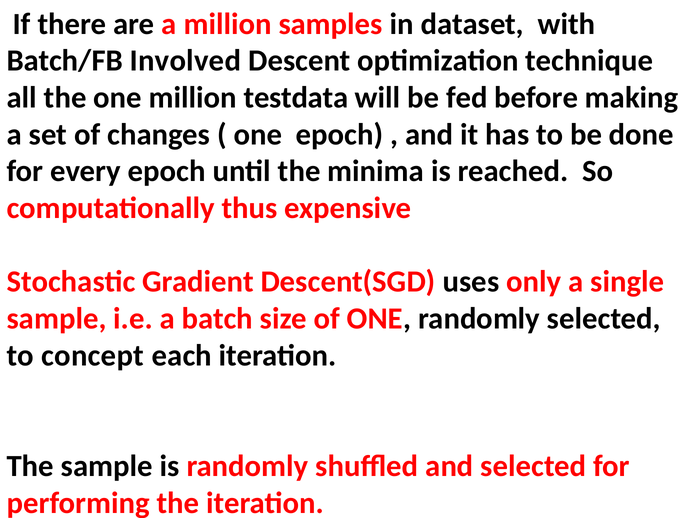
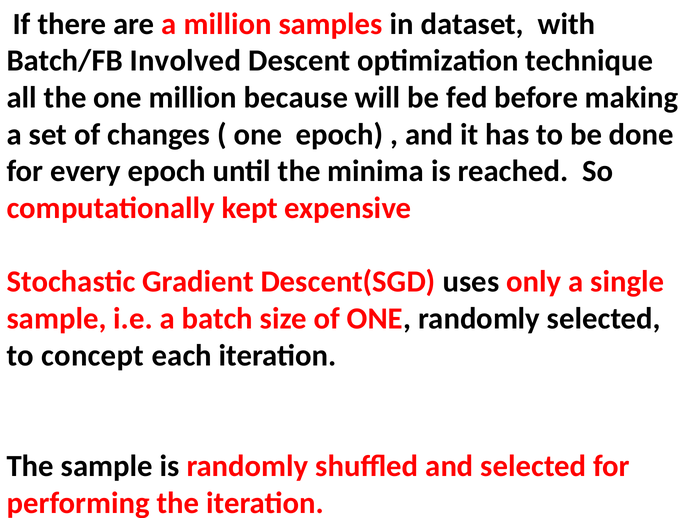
testdata: testdata -> because
thus: thus -> kept
